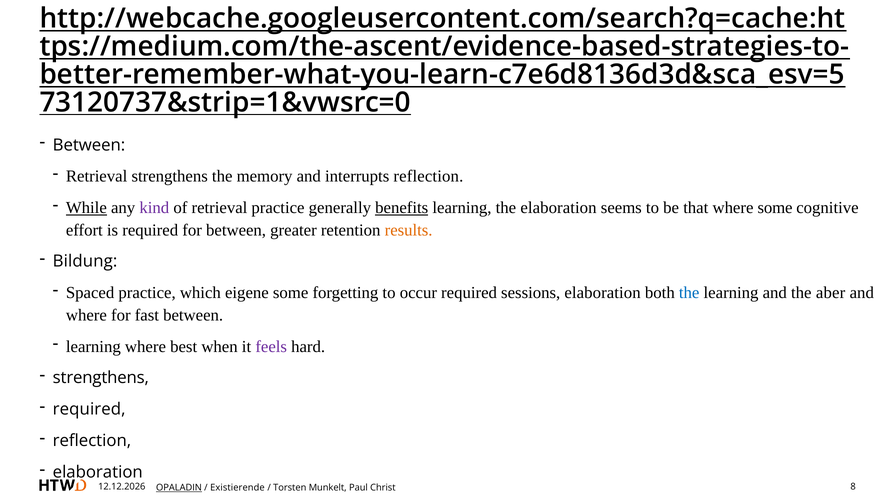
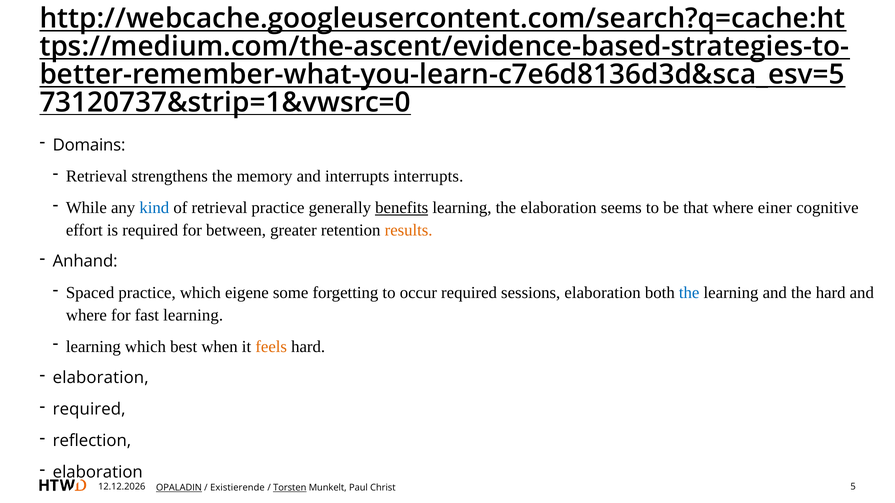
Between at (89, 145): Between -> Domains
interrupts reflection: reflection -> interrupts
While underline: present -> none
kind colour: purple -> blue
where some: some -> einer
Bildung: Bildung -> Anhand
the aber: aber -> hard
fast between: between -> learning
learning where: where -> which
feels colour: purple -> orange
strengthens at (101, 378): strengthens -> elaboration
8: 8 -> 5
Torsten underline: none -> present
